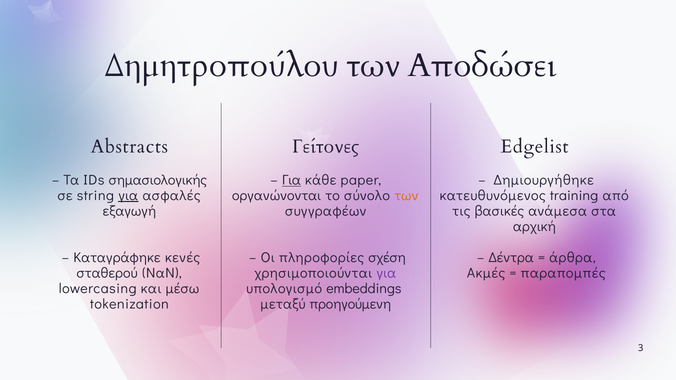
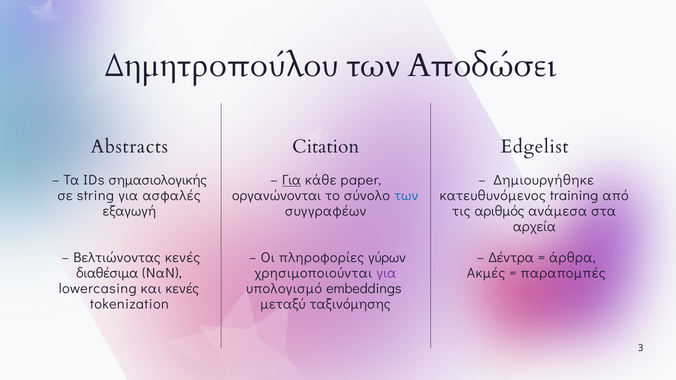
Γείτονες: Γείτονες -> Citation
για at (128, 196) underline: present -> none
των at (406, 196) colour: orange -> blue
βασικές: βασικές -> αριθμός
αρχική: αρχική -> αρχεία
Καταγράφηκε: Καταγράφηκε -> Βελτιώνοντας
σχέση: σχέση -> γύρων
σταθερού: σταθερού -> διαθέσιμα
και μέσω: μέσω -> κενές
προηγούμενη: προηγούμενη -> ταξινόμησης
